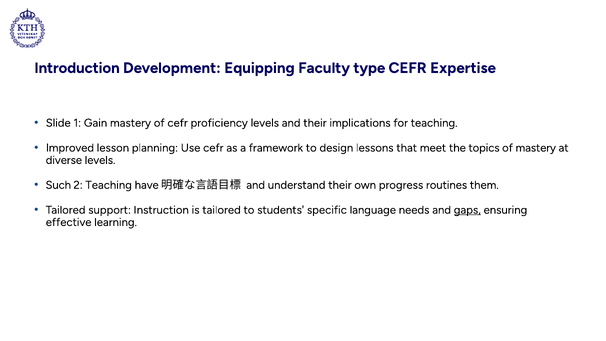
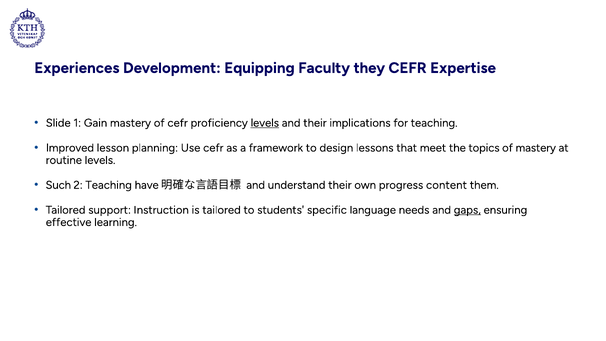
Introduction: Introduction -> Experiences
type: type -> they
levels at (265, 123) underline: none -> present
diverse: diverse -> routine
routines: routines -> content
